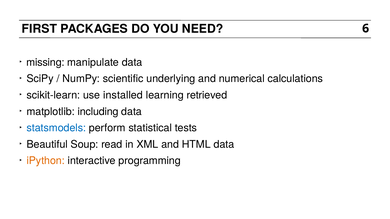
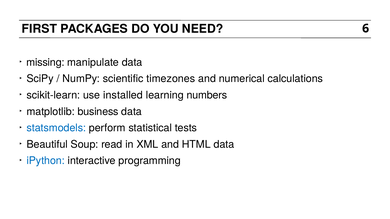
underlying: underlying -> timezones
retrieved: retrieved -> numbers
including: including -> business
iPython colour: orange -> blue
